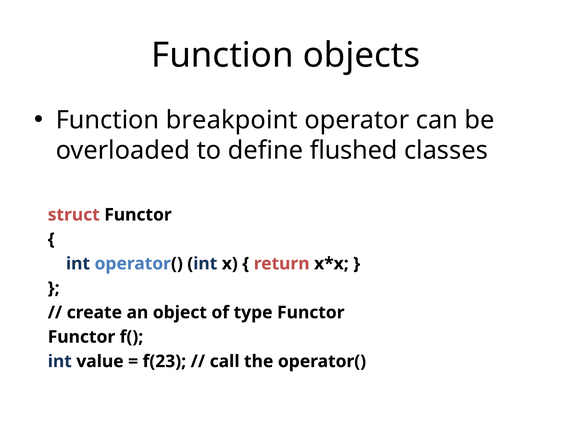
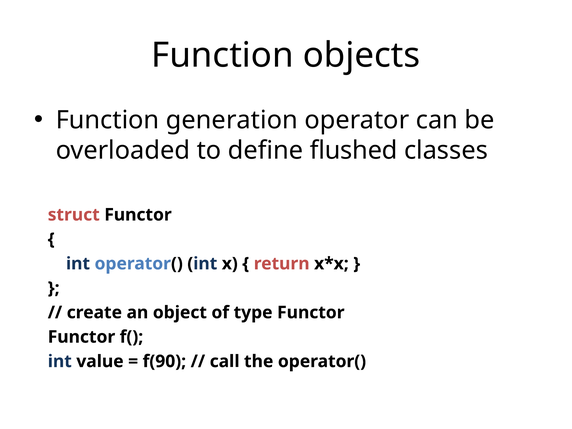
breakpoint: breakpoint -> generation
f(23: f(23 -> f(90
